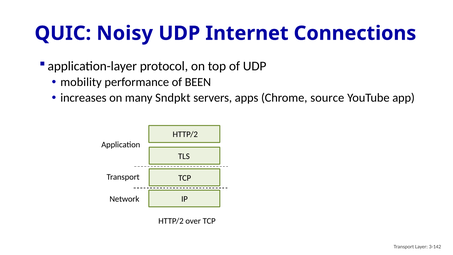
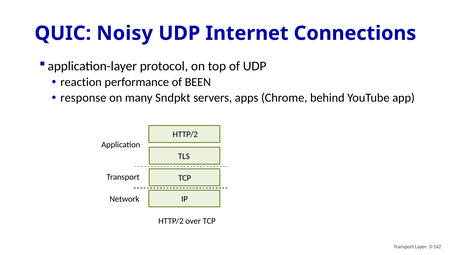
mobility: mobility -> reaction
increases: increases -> response
source: source -> behind
